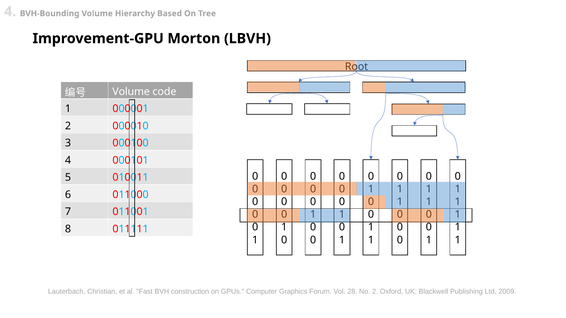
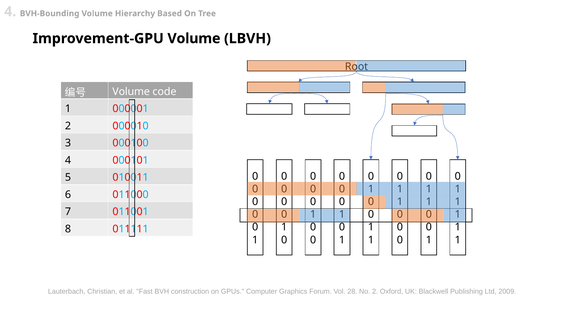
Improvement-GPU Morton: Morton -> Volume
